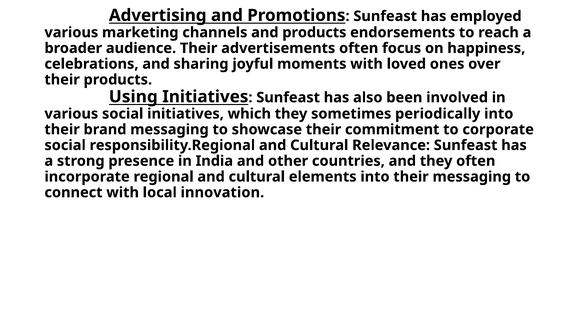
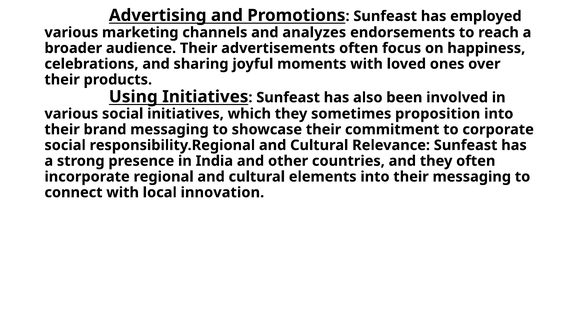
and products: products -> analyzes
periodically: periodically -> proposition
